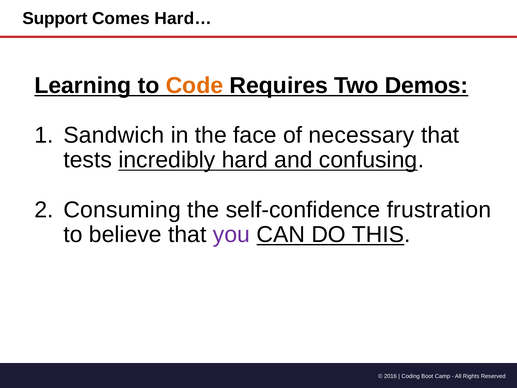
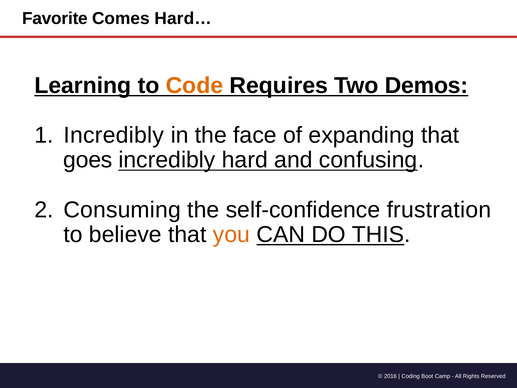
Support: Support -> Favorite
Sandwich at (114, 135): Sandwich -> Incredibly
necessary: necessary -> expanding
tests: tests -> goes
you colour: purple -> orange
